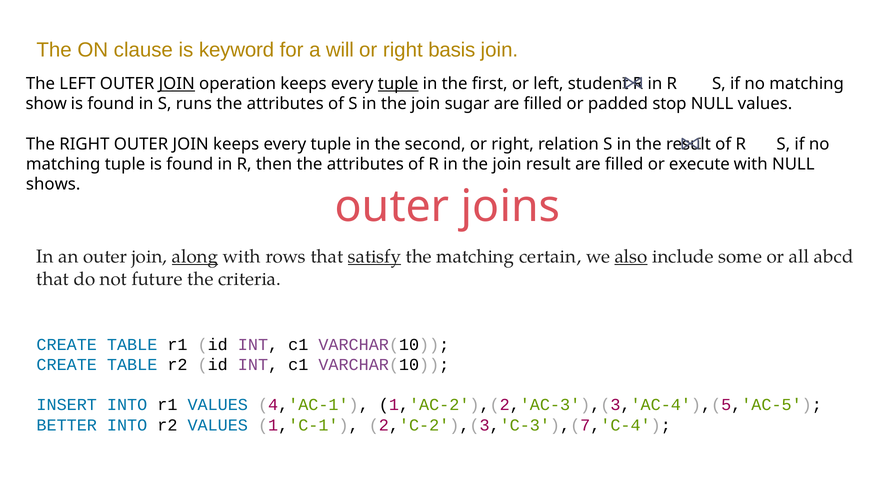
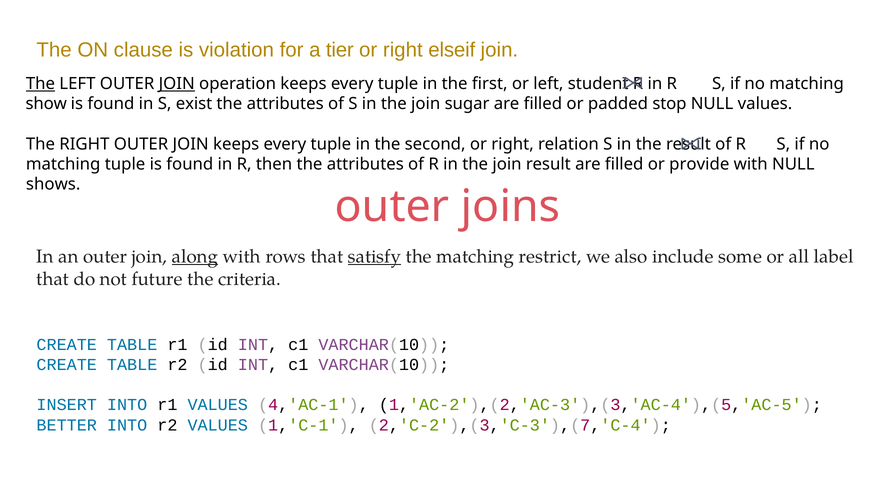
keyword: keyword -> violation
will: will -> tier
basis: basis -> elseif
The at (40, 84) underline: none -> present
tuple at (398, 84) underline: present -> none
runs: runs -> exist
execute: execute -> provide
certain: certain -> restrict
also underline: present -> none
abcd: abcd -> label
